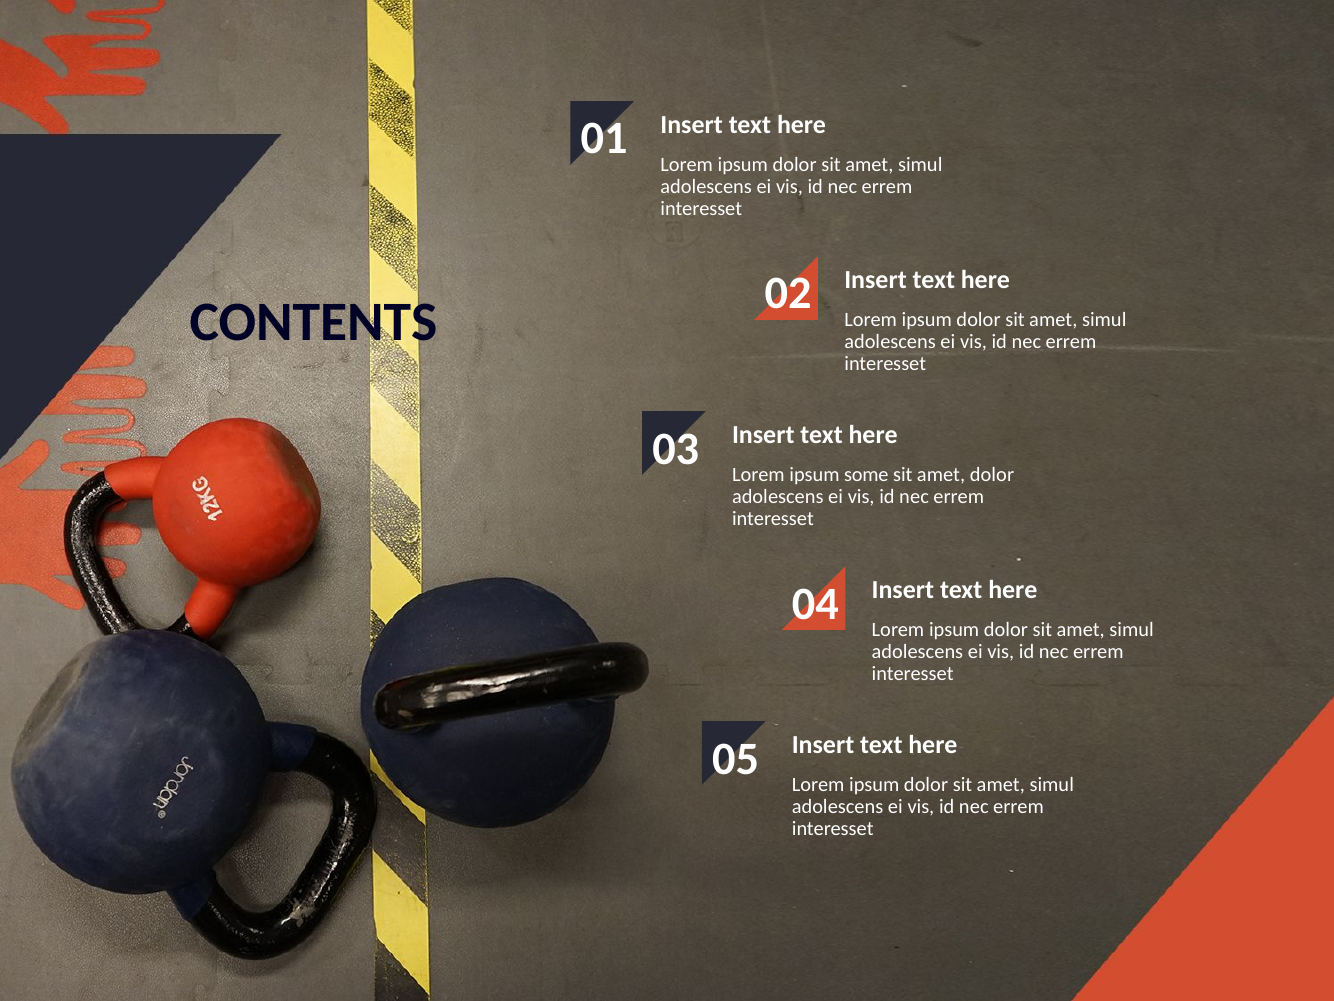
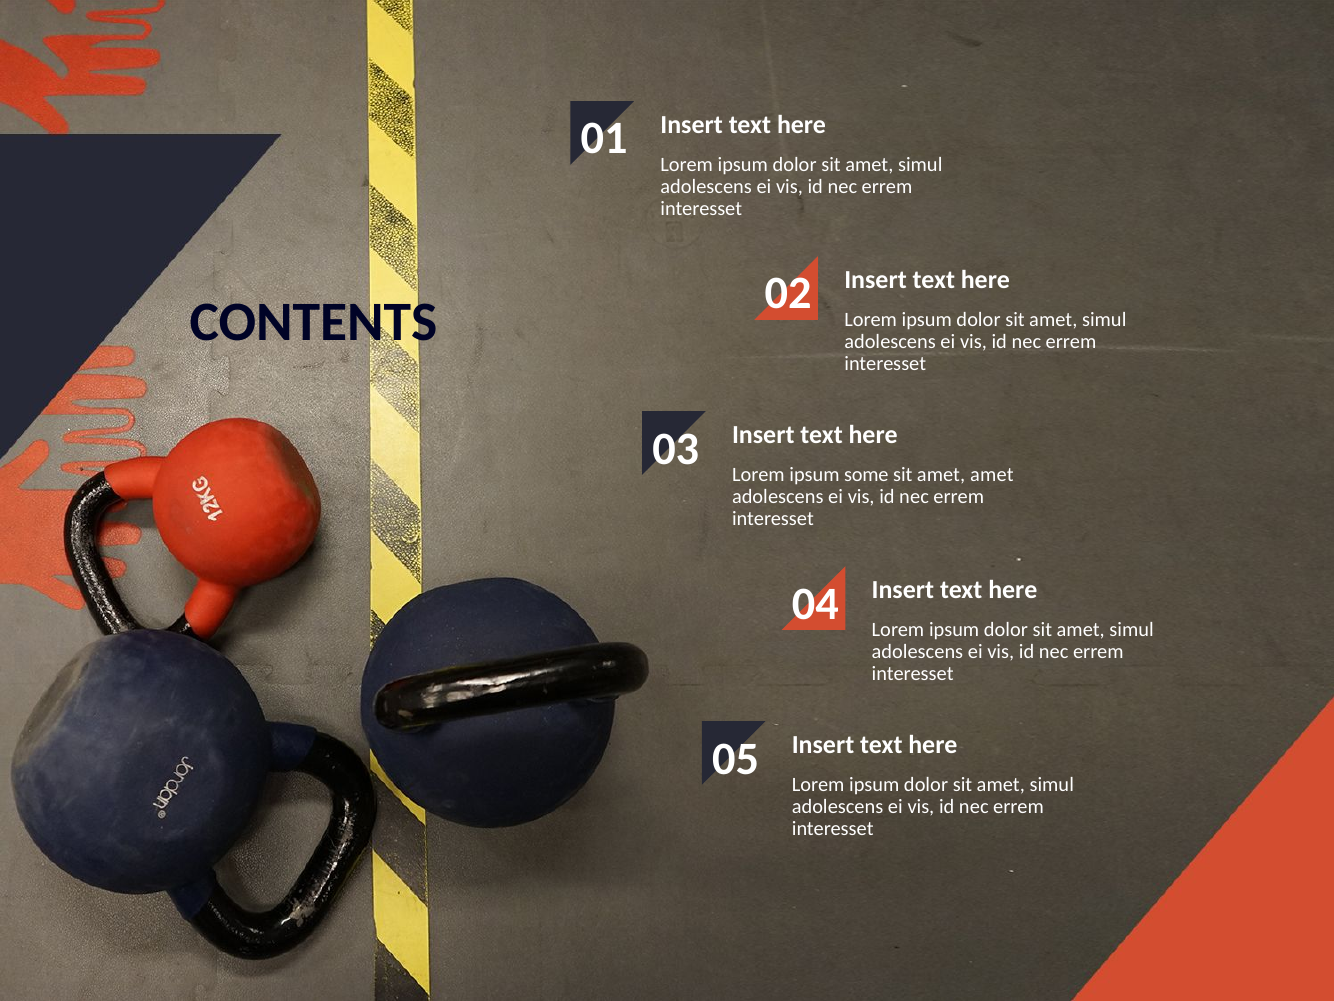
amet dolor: dolor -> amet
